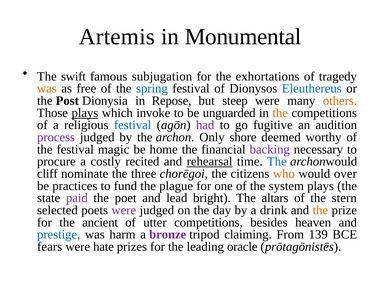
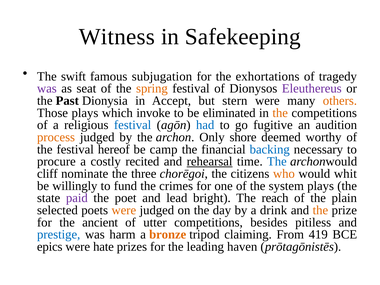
Artemis: Artemis -> Witness
Monumental: Monumental -> Safekeeping
was at (47, 89) colour: orange -> purple
free: free -> seat
spring colour: blue -> orange
Eleuthereus colour: blue -> purple
Post: Post -> Past
Repose: Repose -> Accept
steep: steep -> stern
plays at (85, 113) underline: present -> none
unguarded: unguarded -> eliminated
had colour: purple -> blue
process colour: purple -> orange
magic: magic -> hereof
home: home -> camp
backing colour: purple -> blue
over: over -> whit
practices: practices -> willingly
plague: plague -> crimes
altars: altars -> reach
stern: stern -> plain
were at (124, 210) colour: purple -> orange
heaven: heaven -> pitiless
bronze colour: purple -> orange
139: 139 -> 419
fears: fears -> epics
oracle: oracle -> haven
